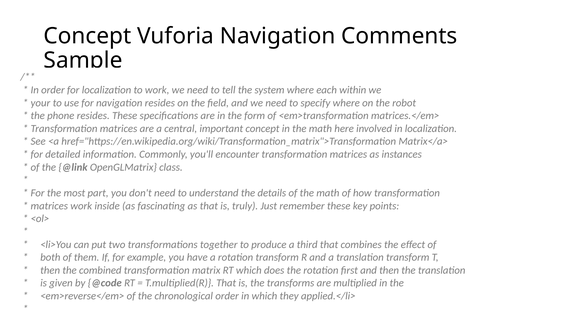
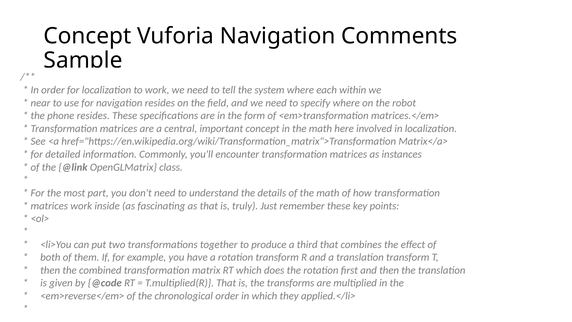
your: your -> near
